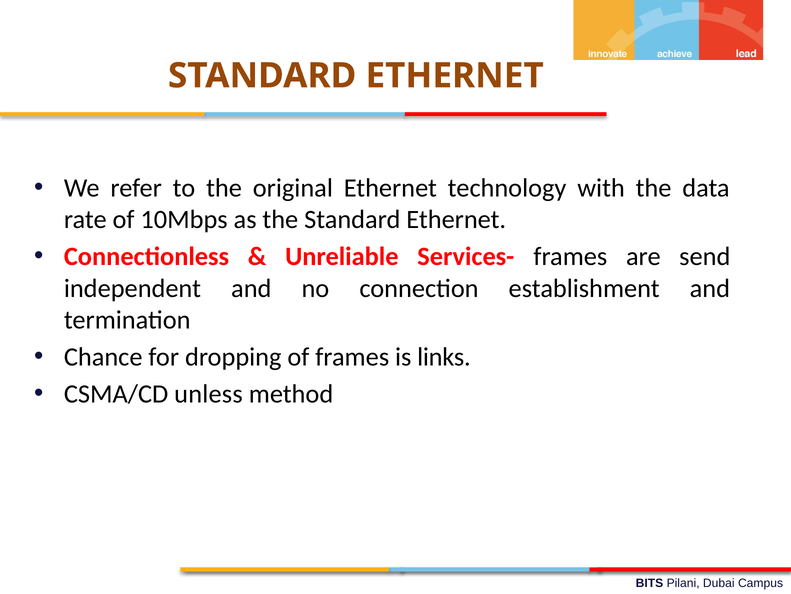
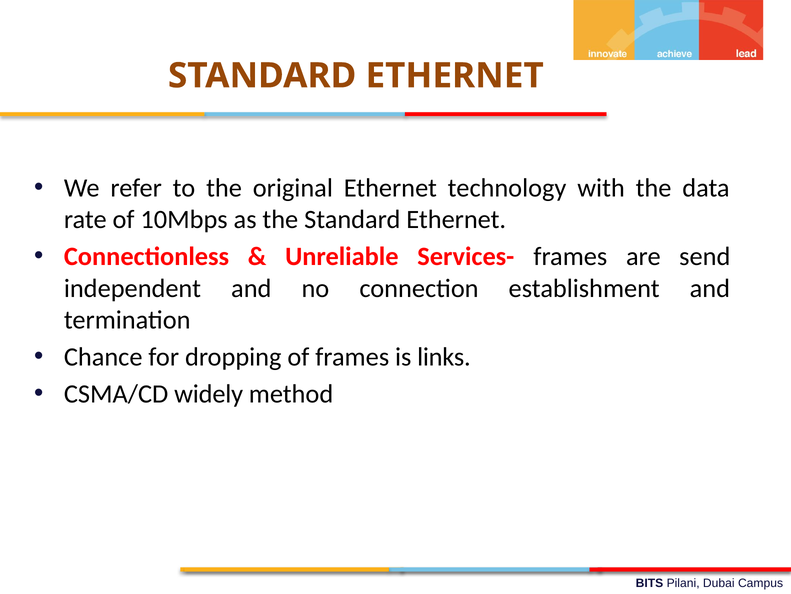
unless: unless -> widely
